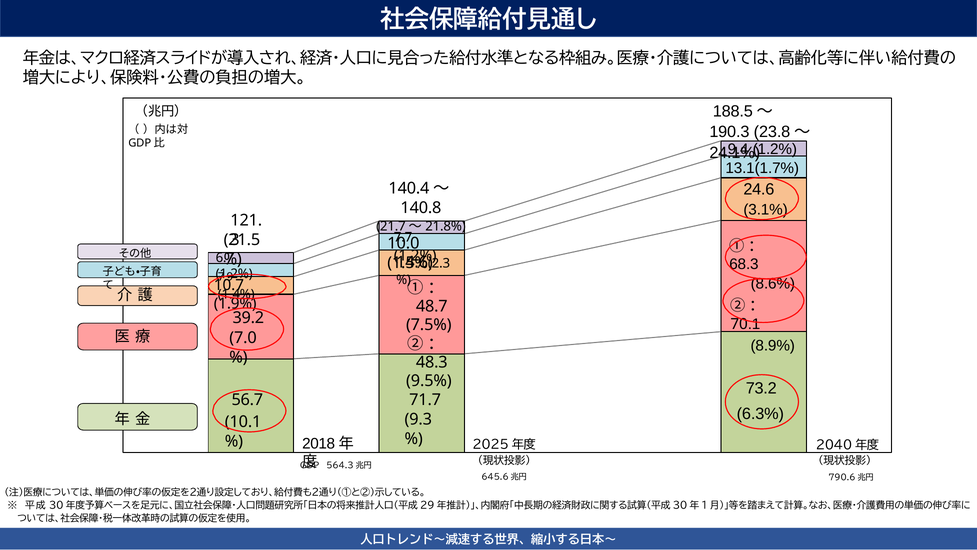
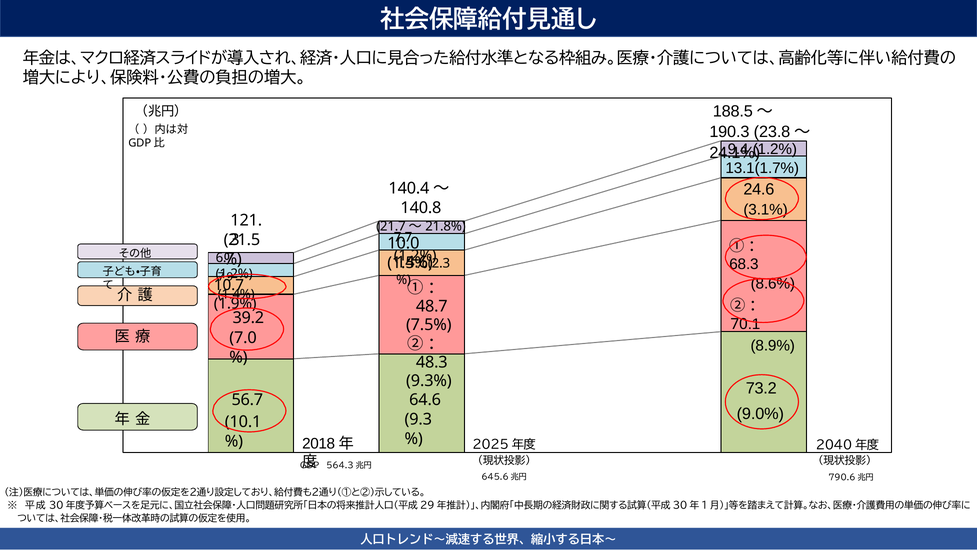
9.5%: 9.5% -> 9.3%
71.7: 71.7 -> 64.6
6.3%: 6.3% -> 9.0%
